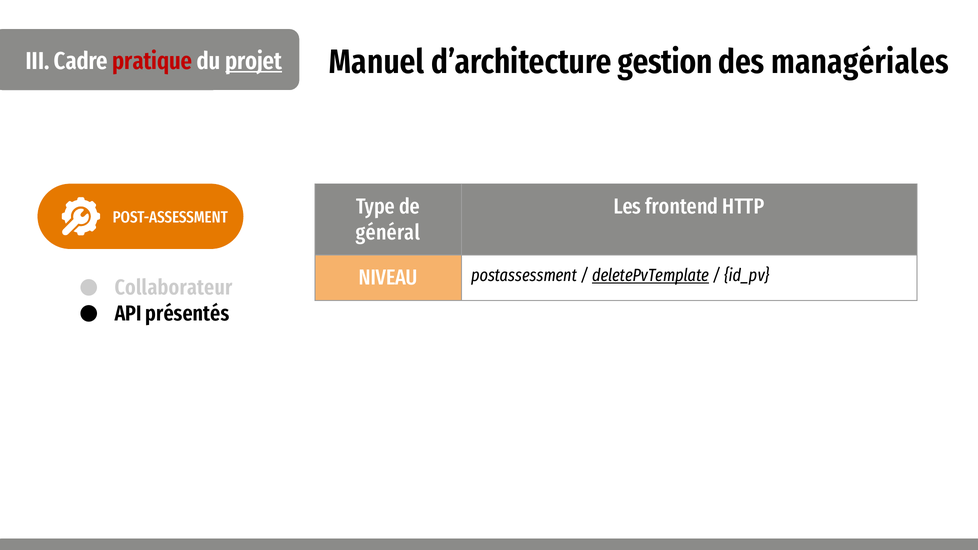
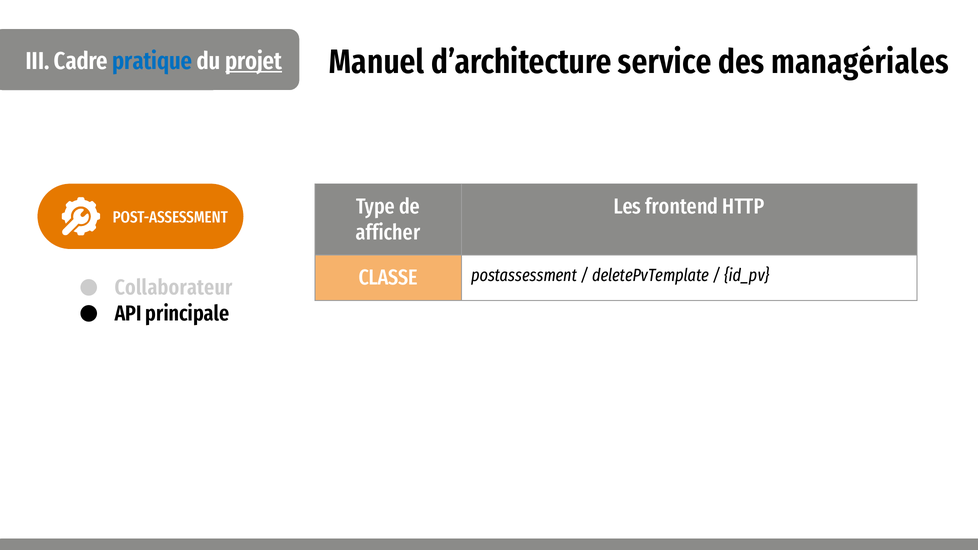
gestion: gestion -> service
pratique colour: red -> blue
général: général -> afficher
NIVEAU: NIVEAU -> CLASSE
deletePvTemplate underline: present -> none
présentés: présentés -> principale
